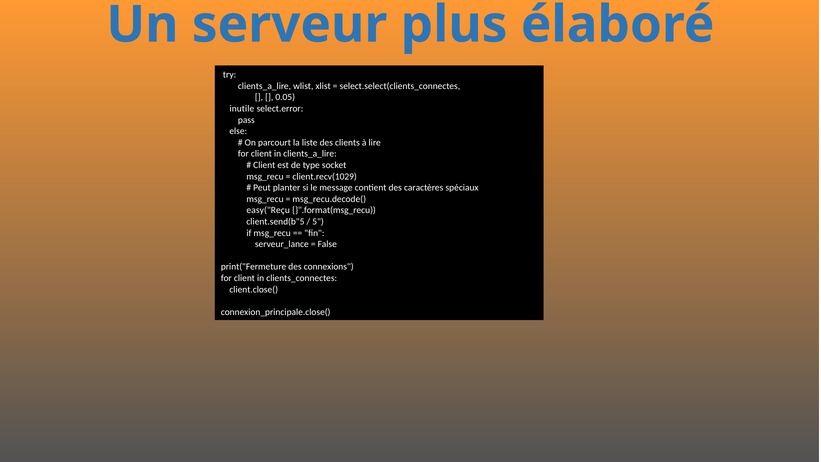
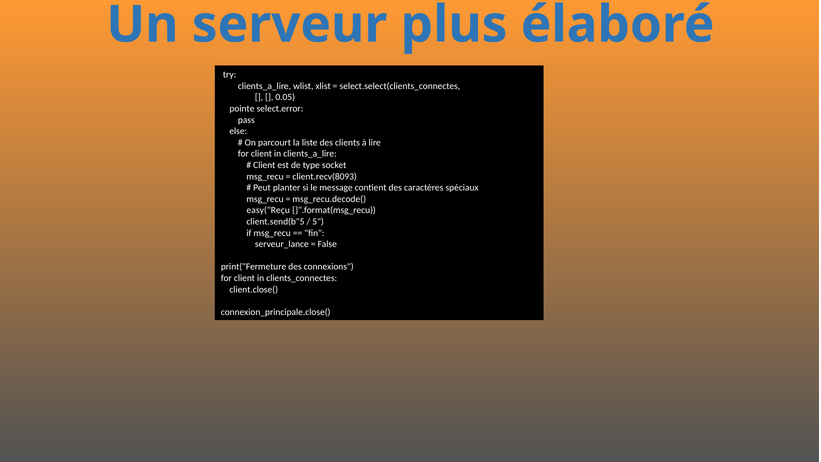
inutile: inutile -> pointe
client.recv(1029: client.recv(1029 -> client.recv(8093
